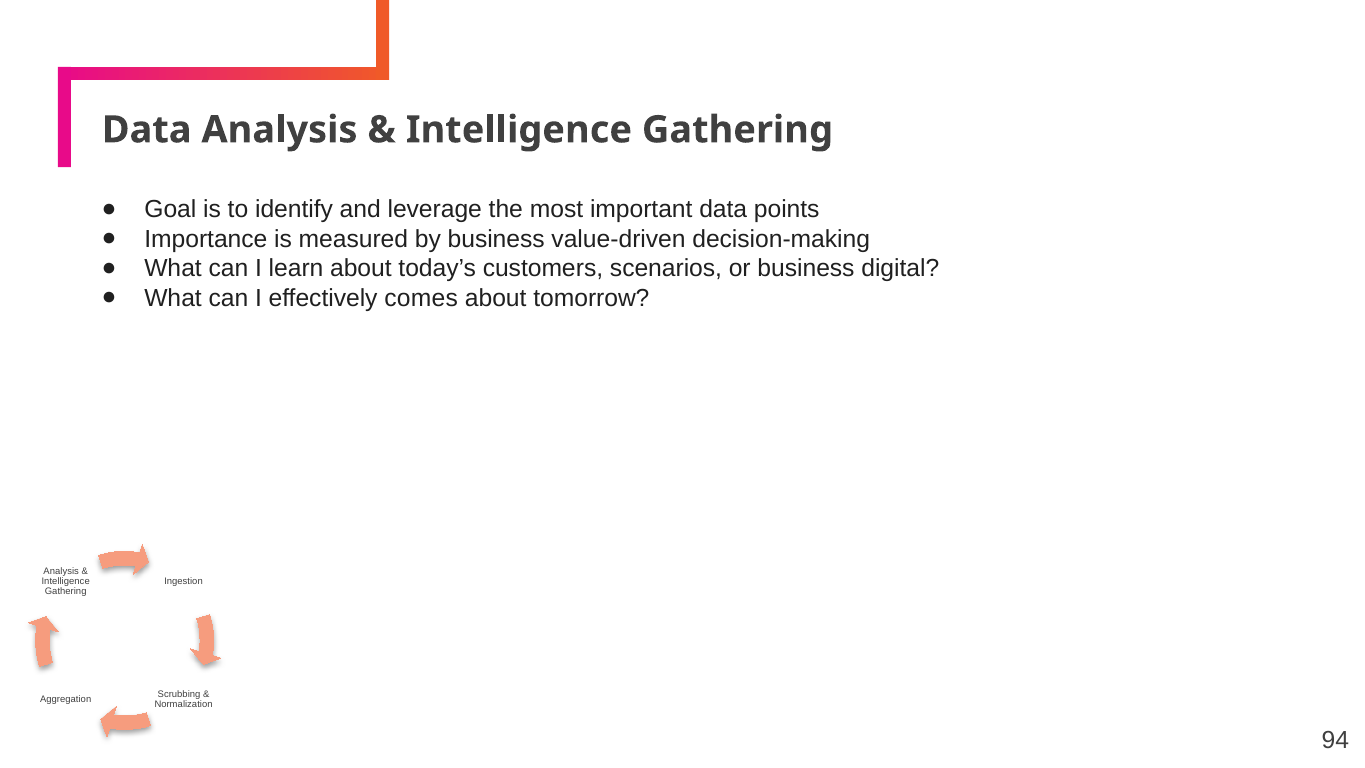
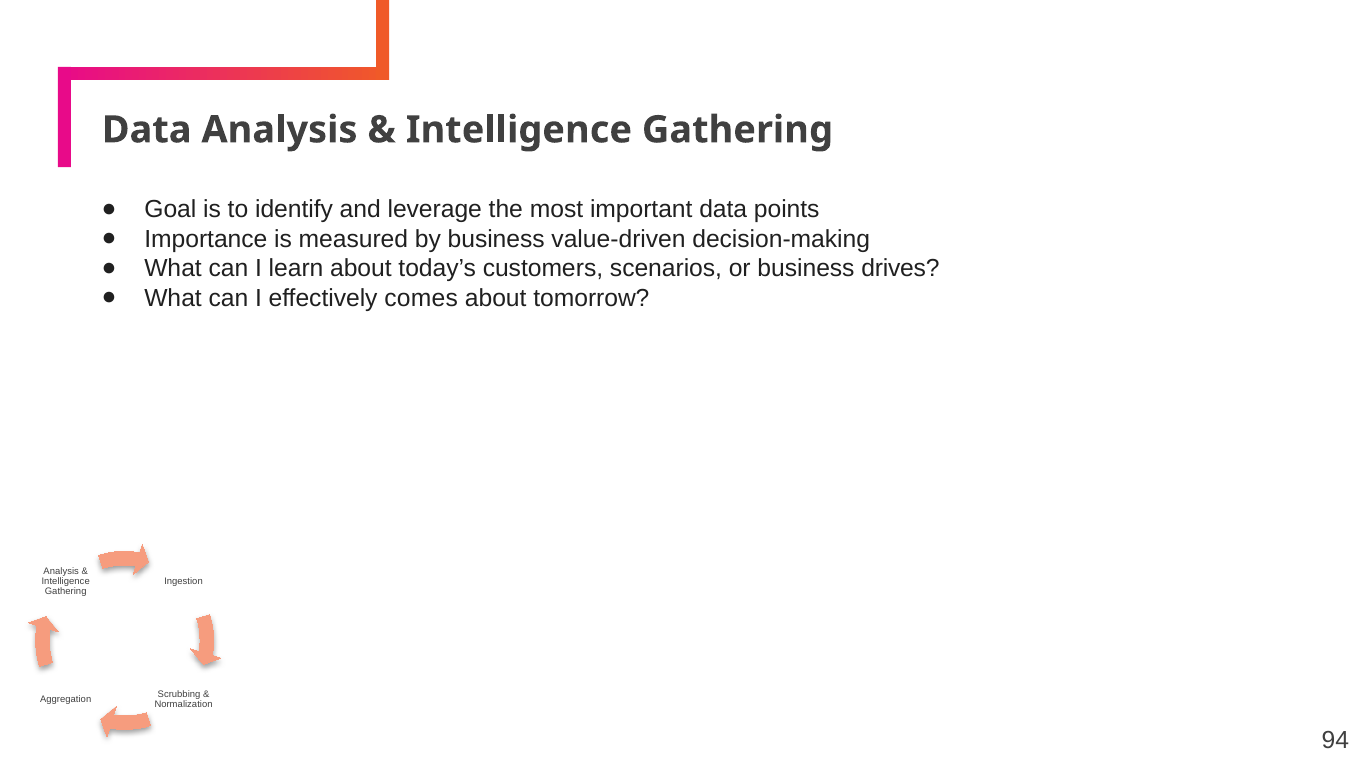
digital: digital -> drives
